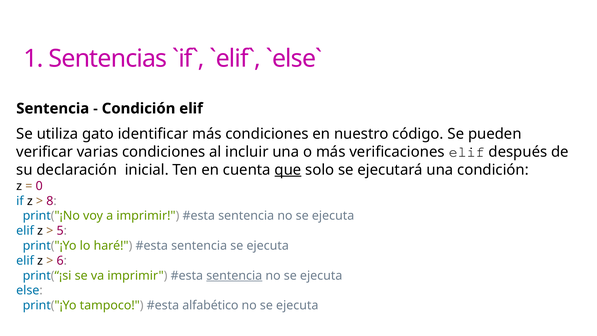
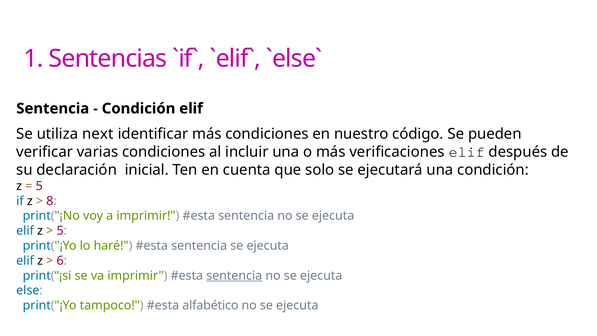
gato: gato -> next
que underline: present -> none
0 at (39, 186): 0 -> 5
